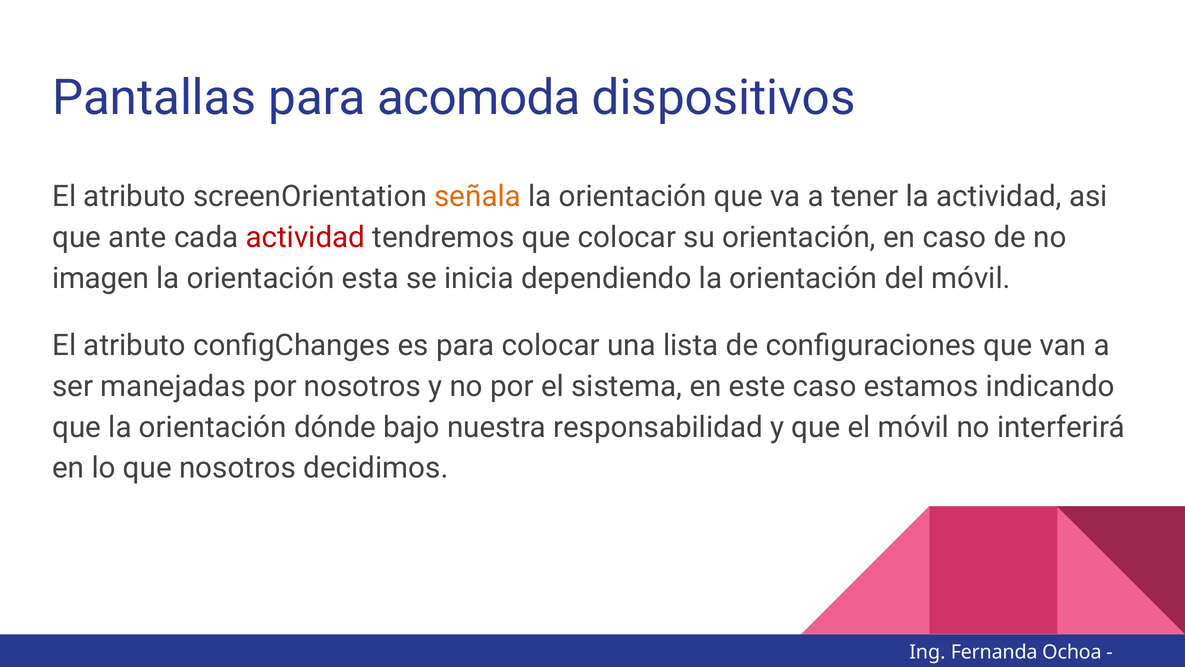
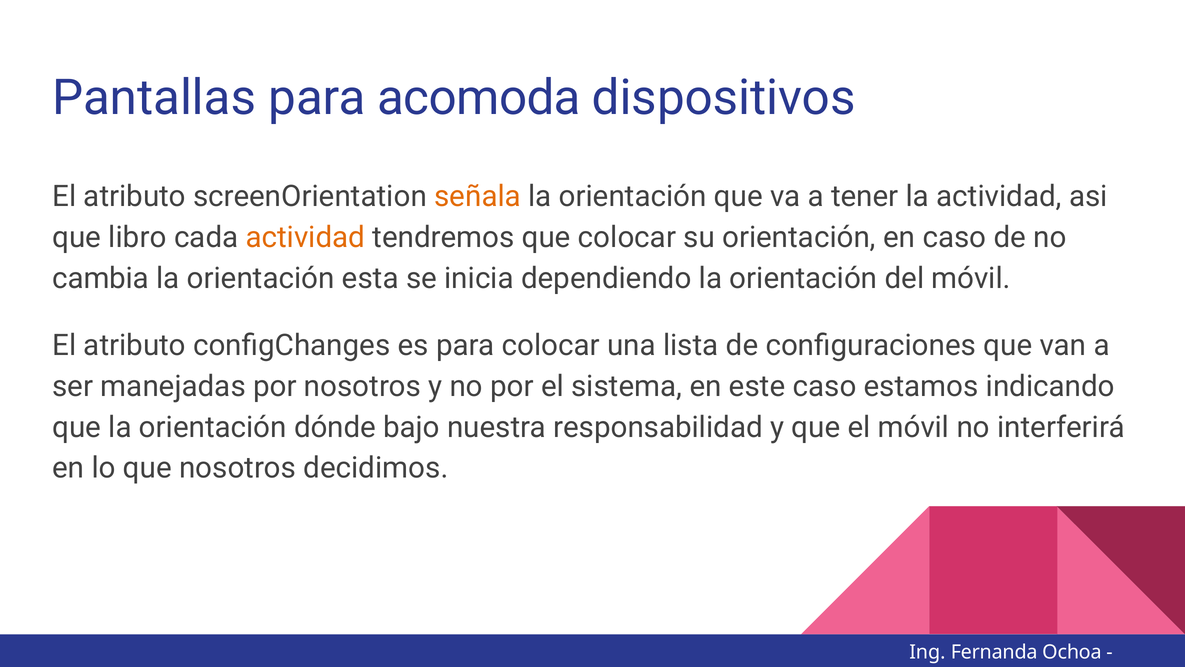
ante: ante -> libro
actividad at (305, 237) colour: red -> orange
imagen: imagen -> cambia
